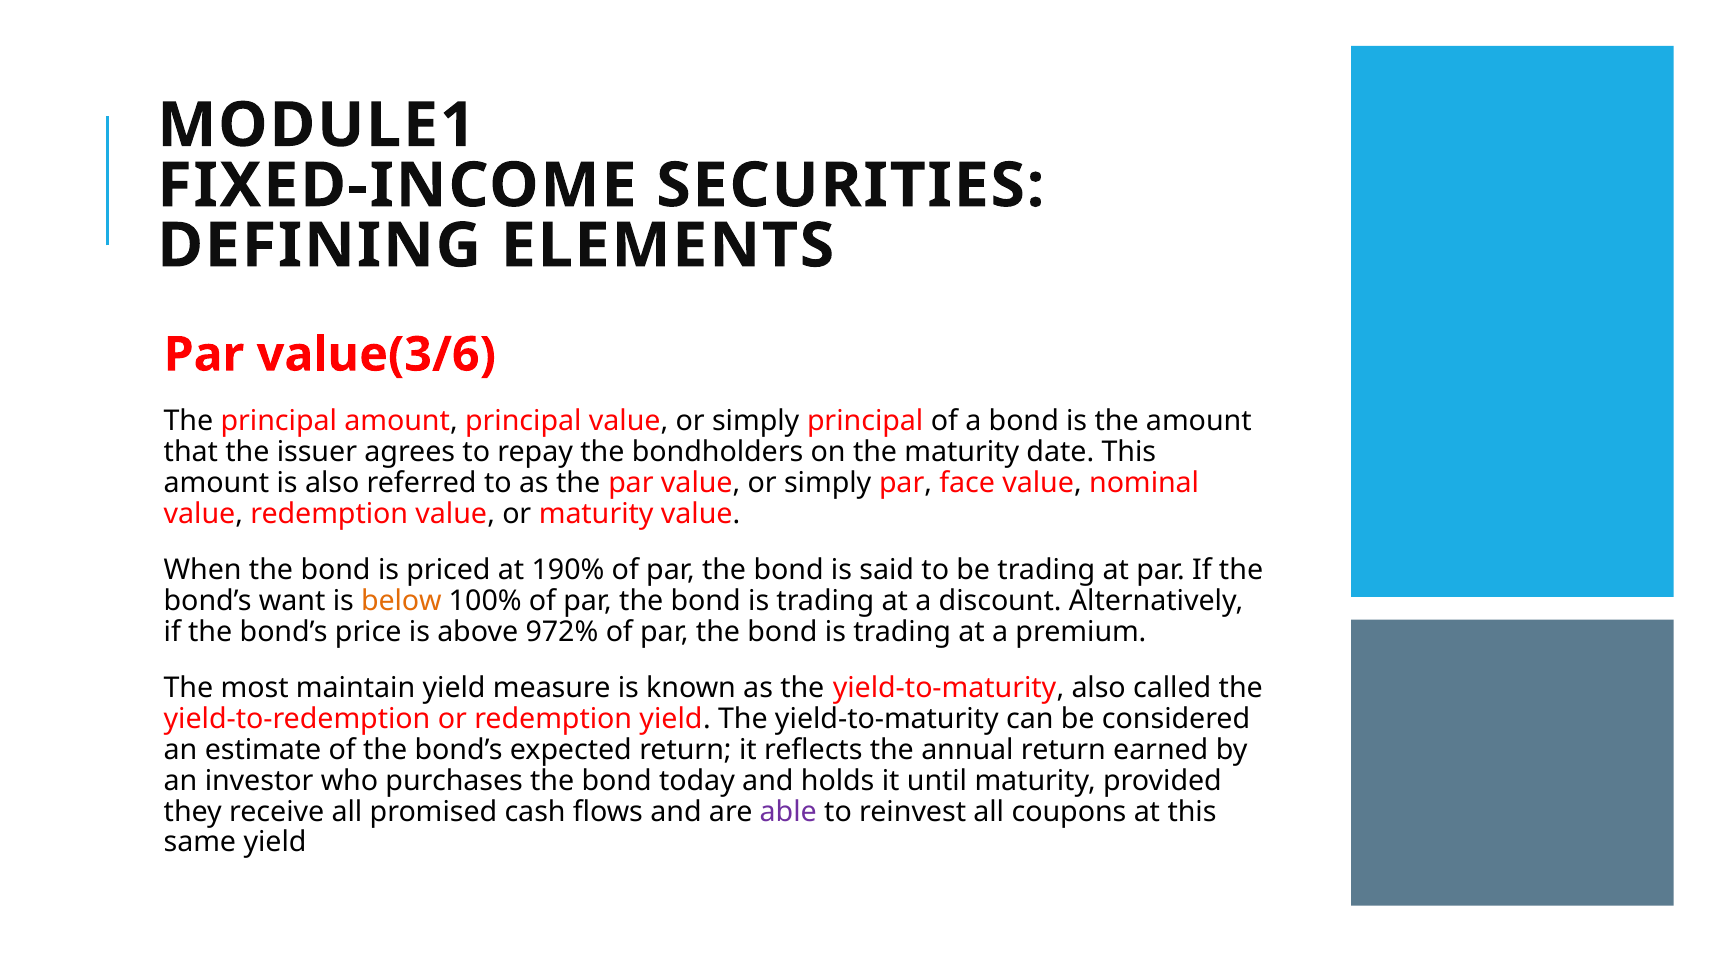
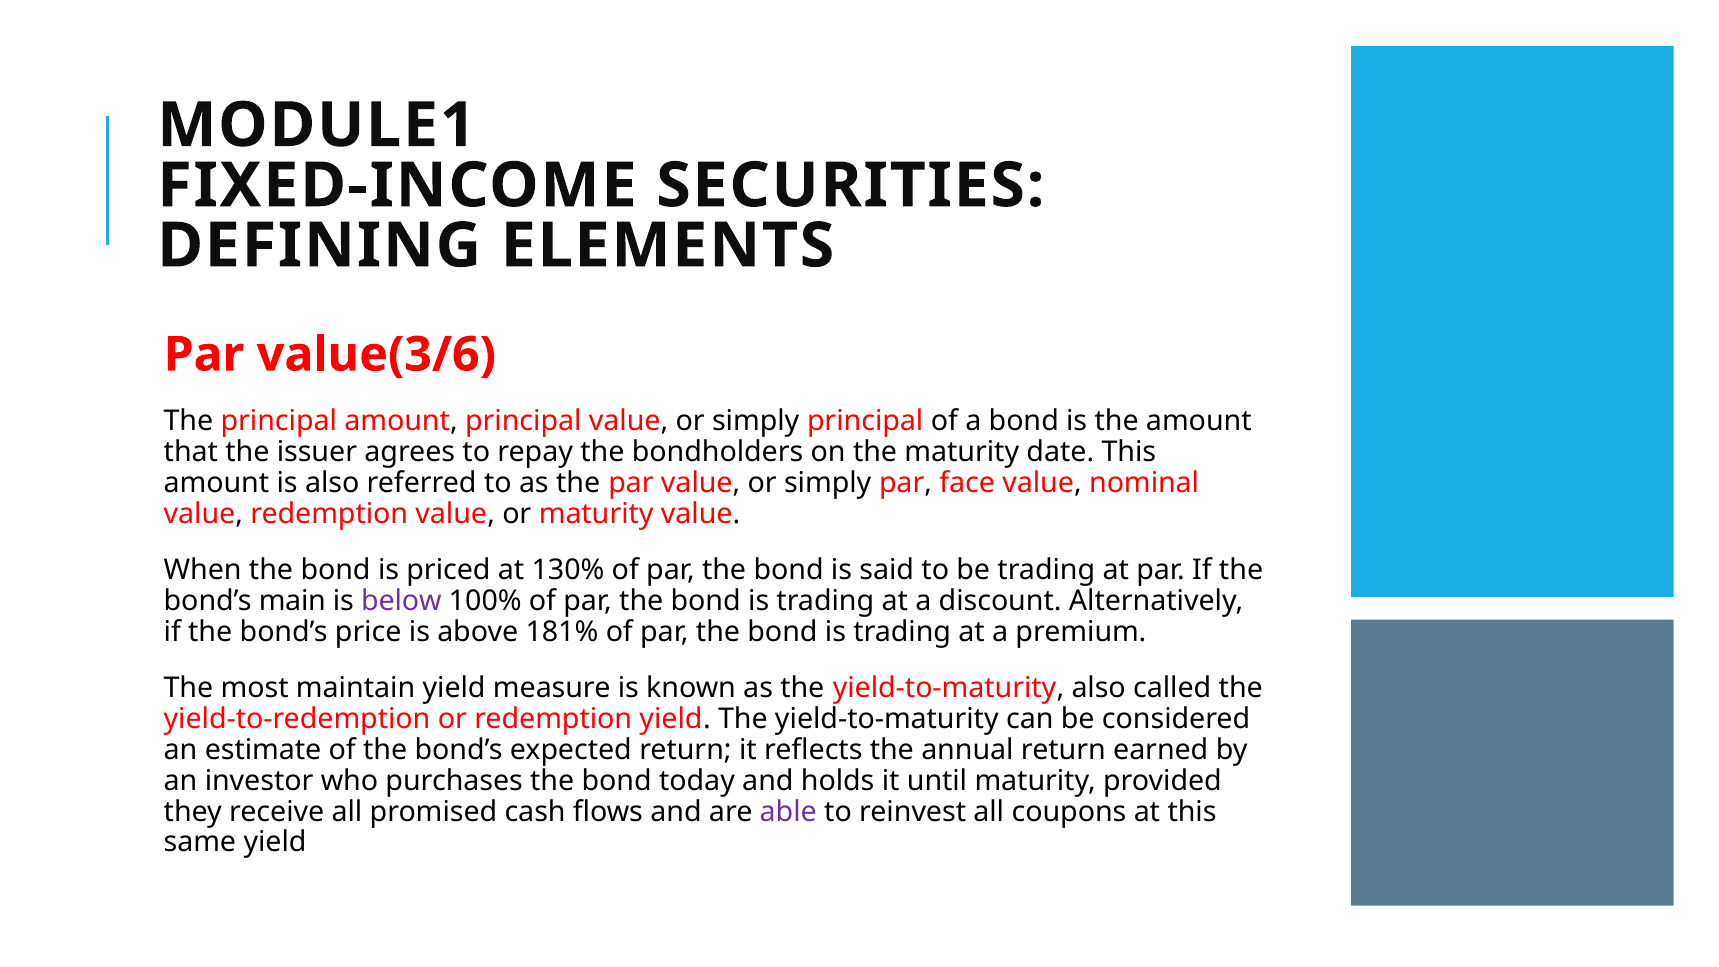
190%: 190% -> 130%
want: want -> main
below colour: orange -> purple
972%: 972% -> 181%
